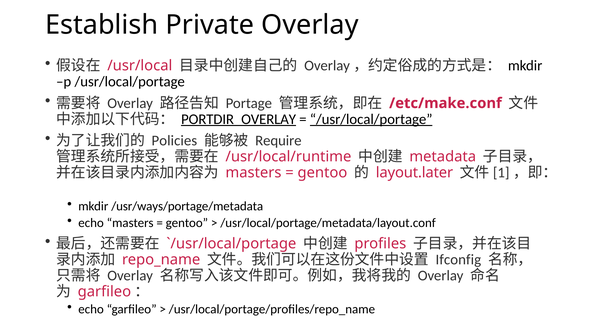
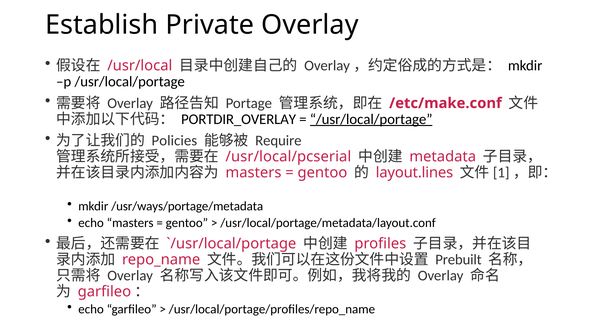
PORTDIR_OVERLAY underline: present -> none
/usr/local/runtime: /usr/local/runtime -> /usr/local/pcserial
layout.later: layout.later -> layout.lines
Ifconfig: Ifconfig -> Prebuilt
